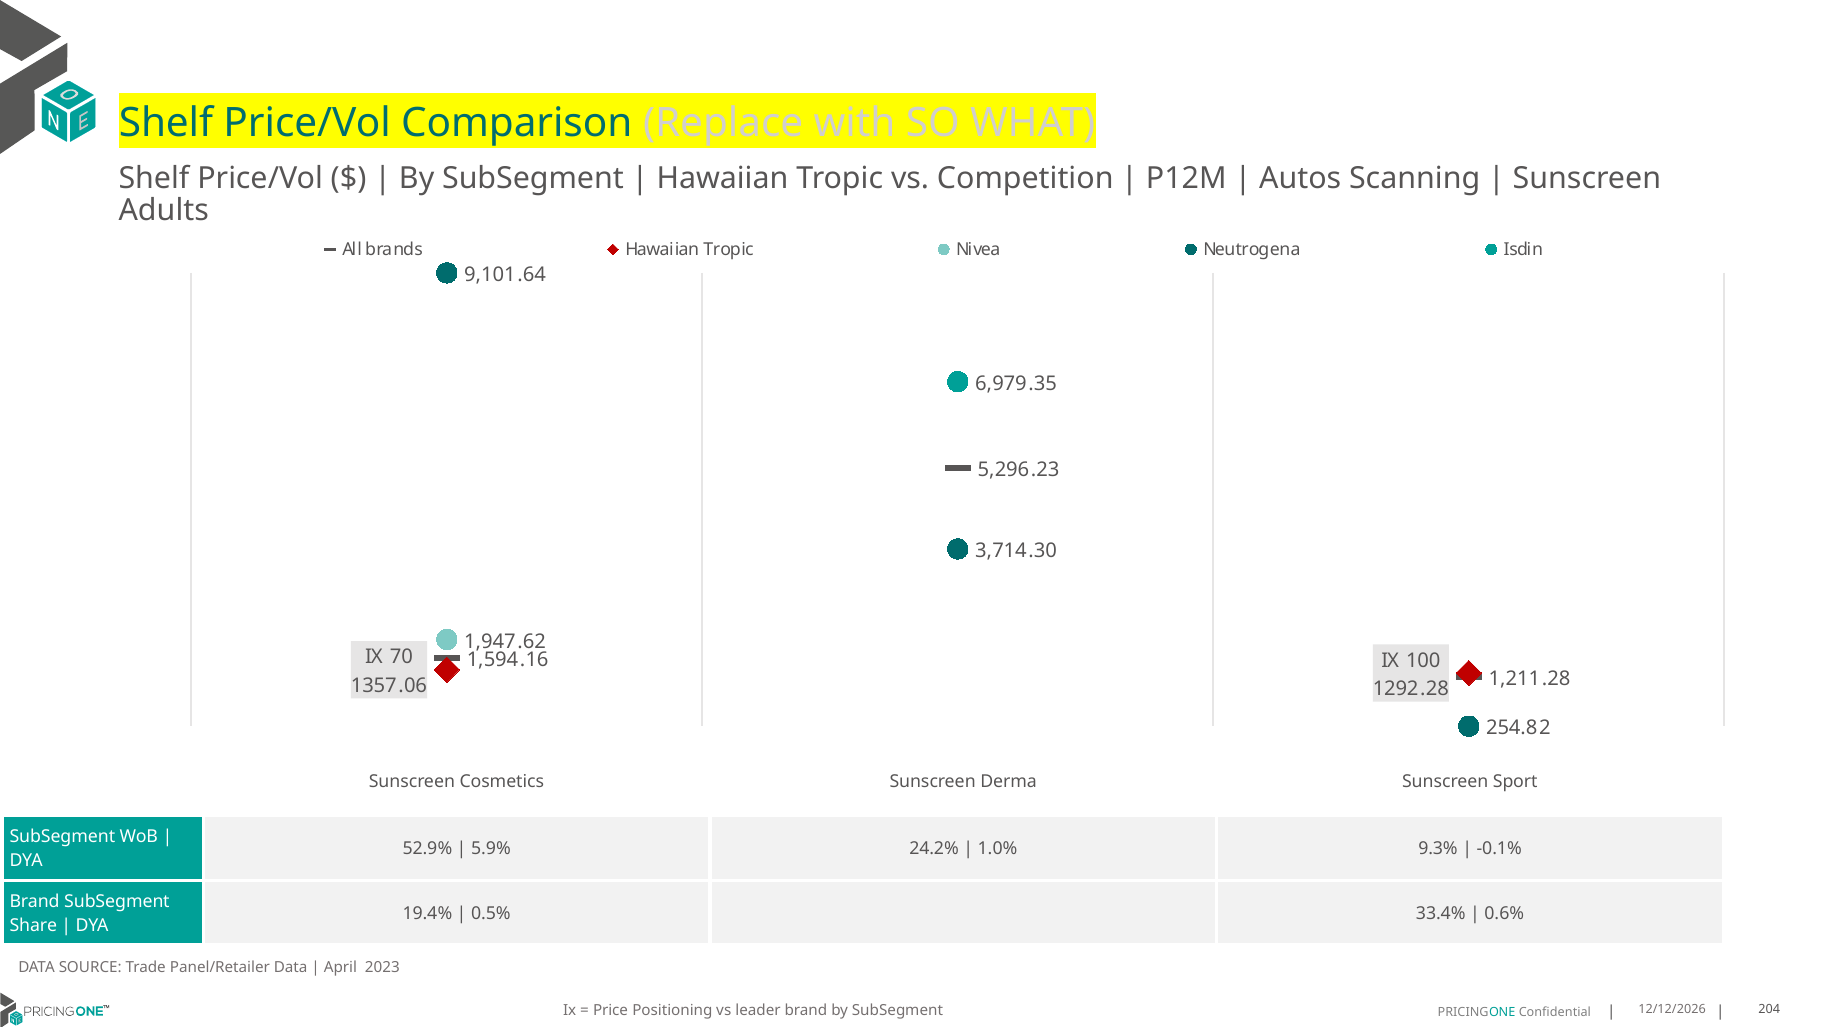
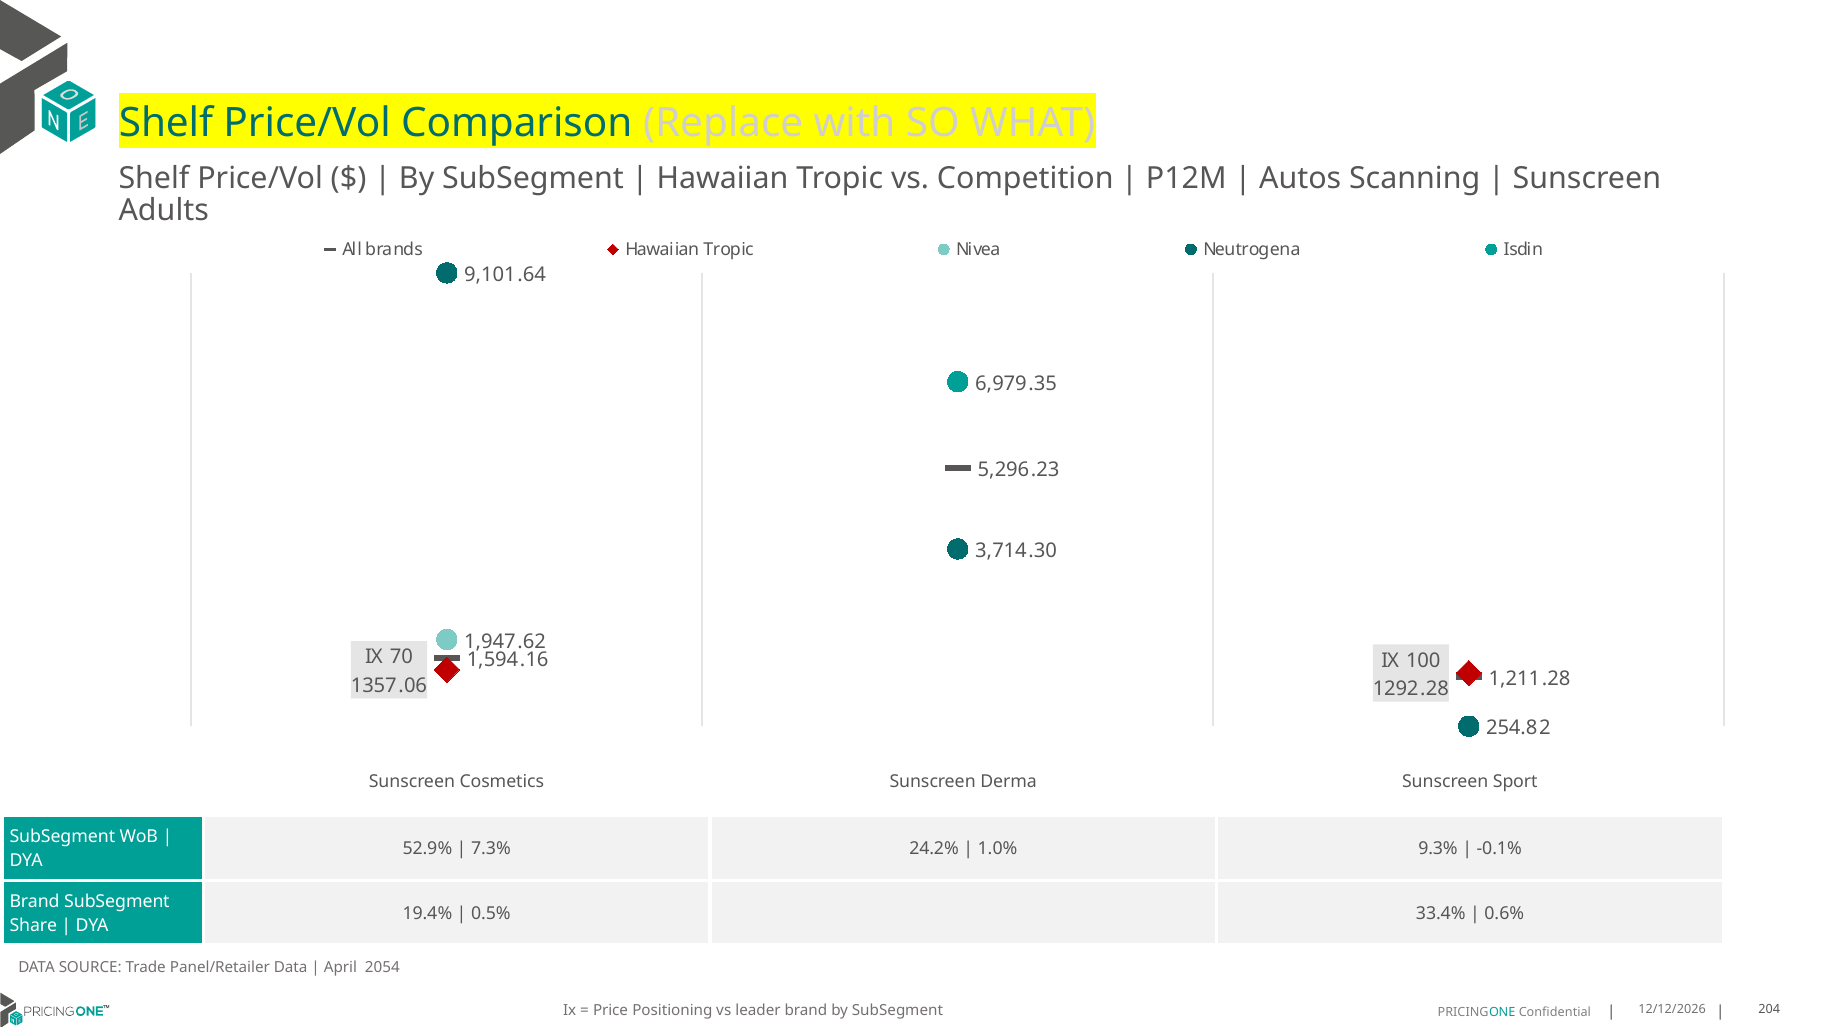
5.9%: 5.9% -> 7.3%
2023: 2023 -> 2054
